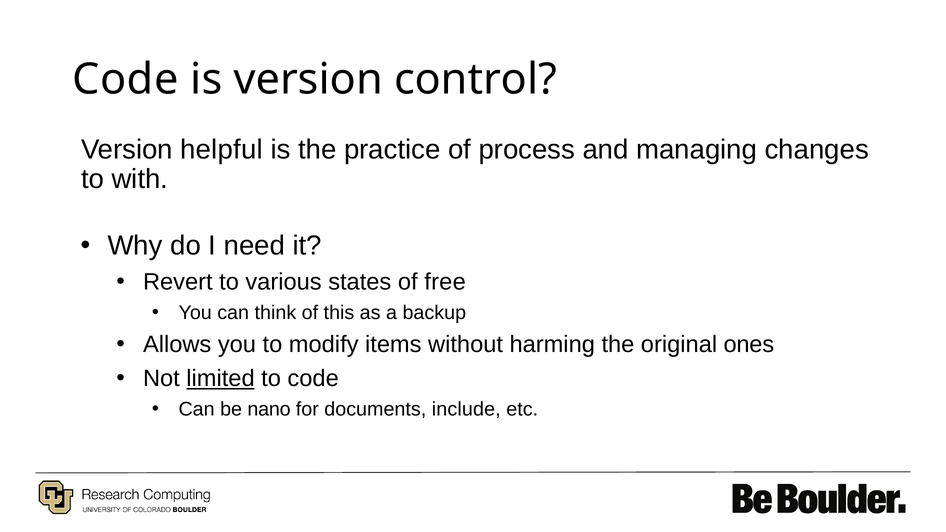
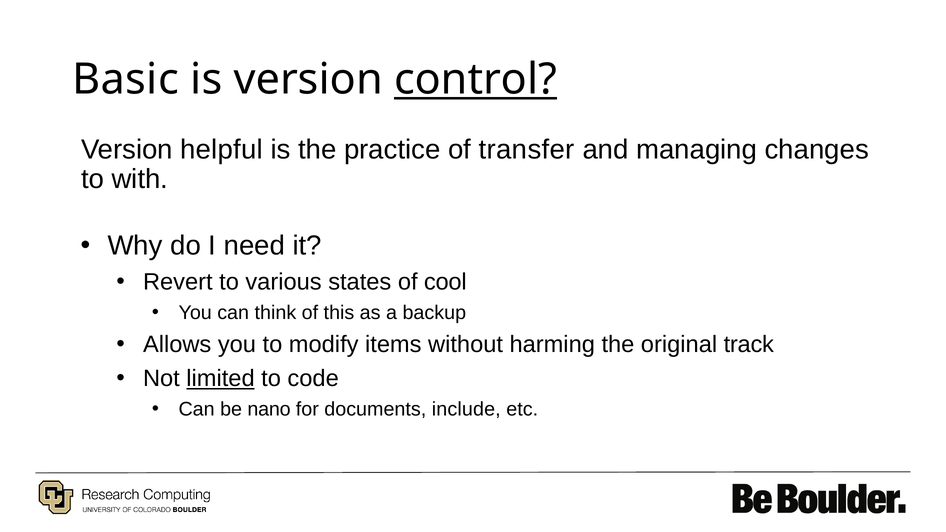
Code at (125, 79): Code -> Basic
control underline: none -> present
process: process -> transfer
free: free -> cool
ones: ones -> track
